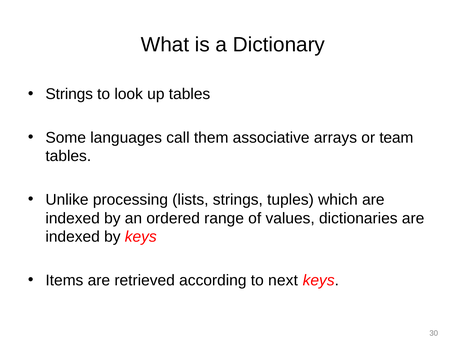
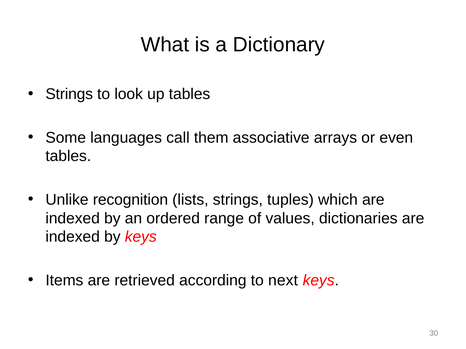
team: team -> even
processing: processing -> recognition
